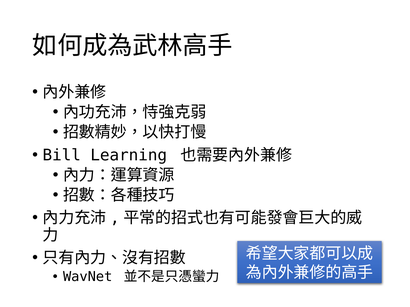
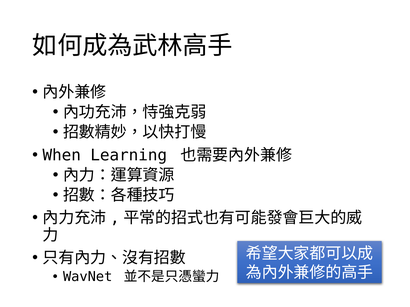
Bill: Bill -> When
